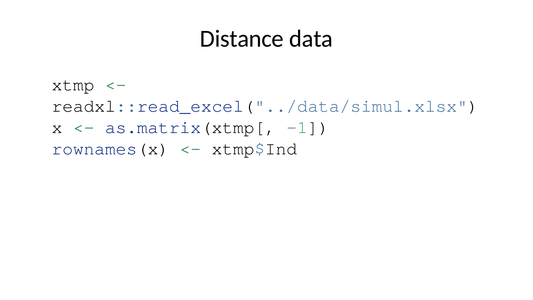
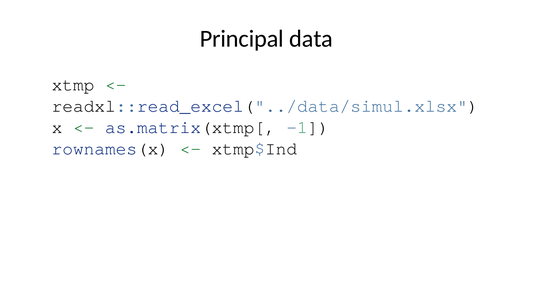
Distance: Distance -> Principal
